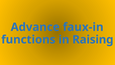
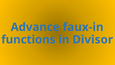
Raising: Raising -> Divisor
